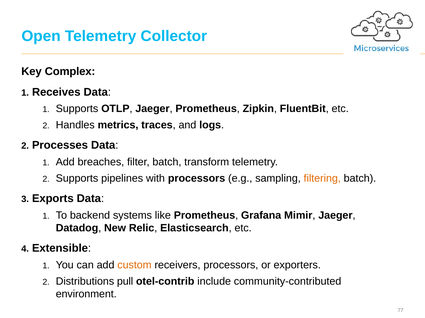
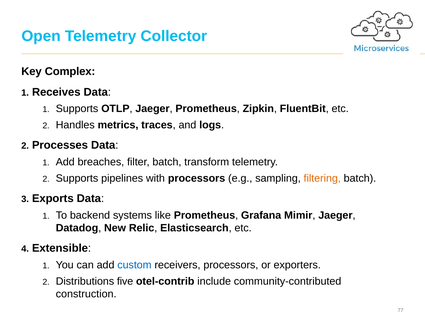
custom colour: orange -> blue
pull: pull -> five
environment: environment -> construction
